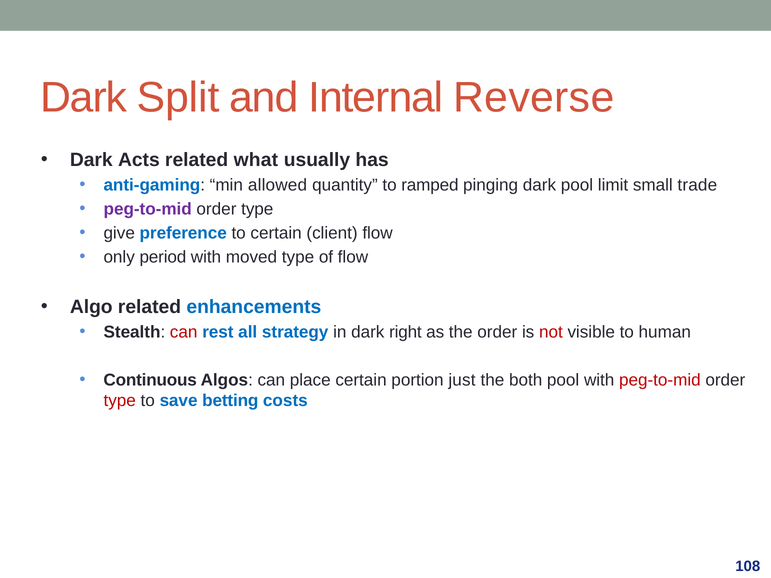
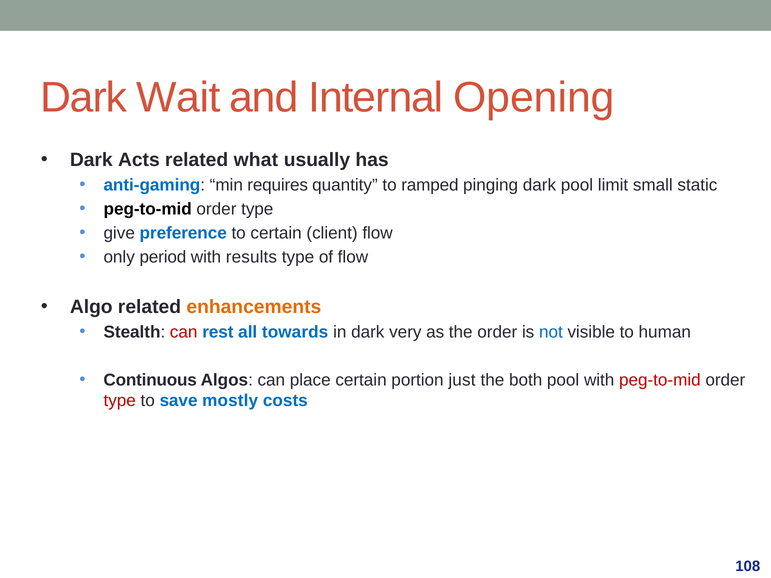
Split: Split -> Wait
Reverse: Reverse -> Opening
allowed: allowed -> requires
trade: trade -> static
peg-to-mid at (148, 209) colour: purple -> black
moved: moved -> results
enhancements colour: blue -> orange
strategy: strategy -> towards
right: right -> very
not colour: red -> blue
betting: betting -> mostly
